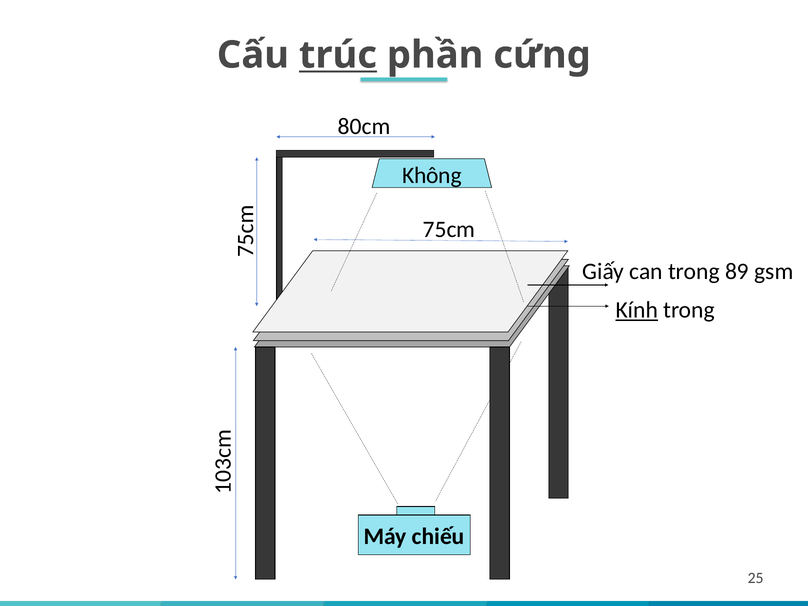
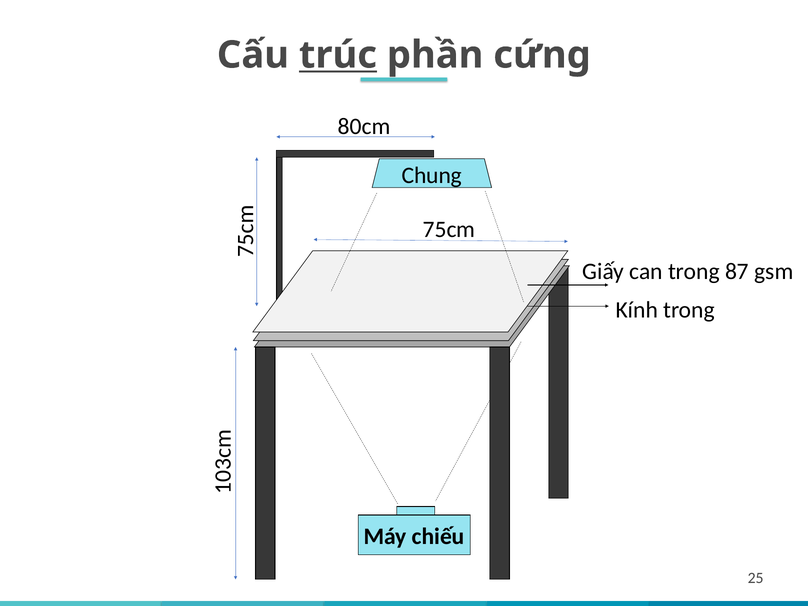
Không: Không -> Chung
89: 89 -> 87
Kính underline: present -> none
